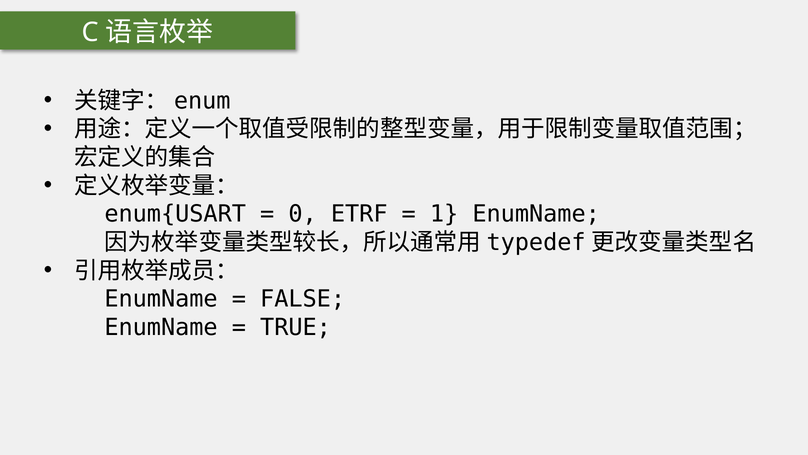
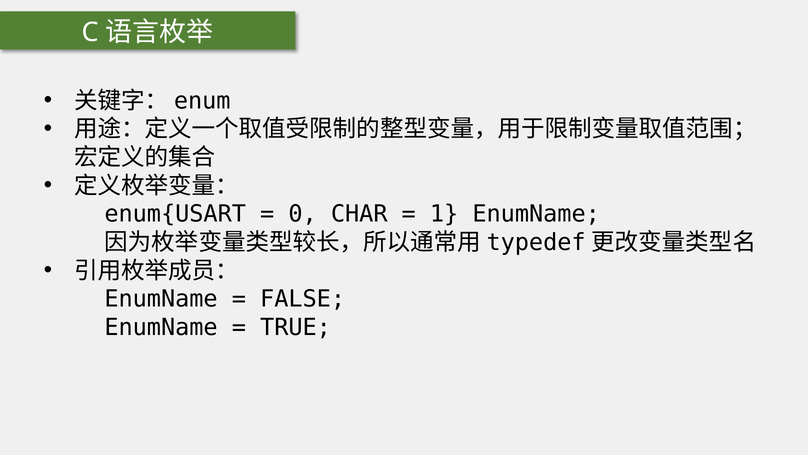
ETRF: ETRF -> CHAR
